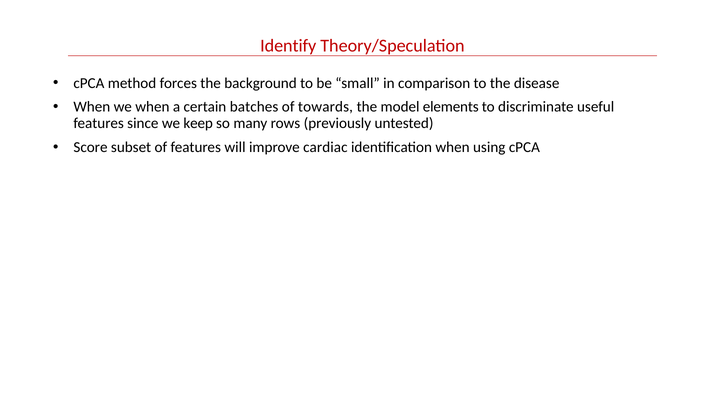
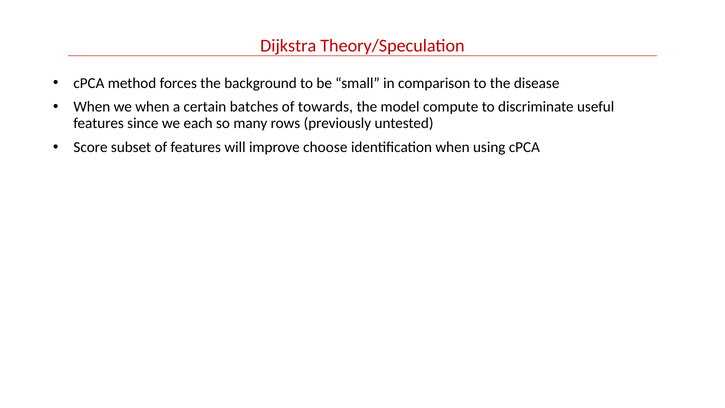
Identify: Identify -> Dijkstra
elements: elements -> compute
keep: keep -> each
cardiac: cardiac -> choose
